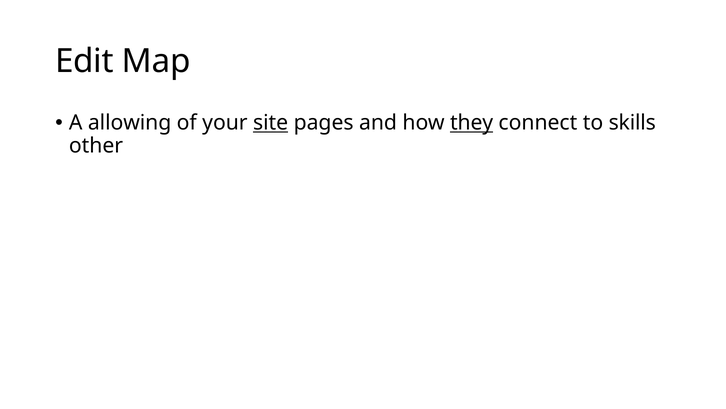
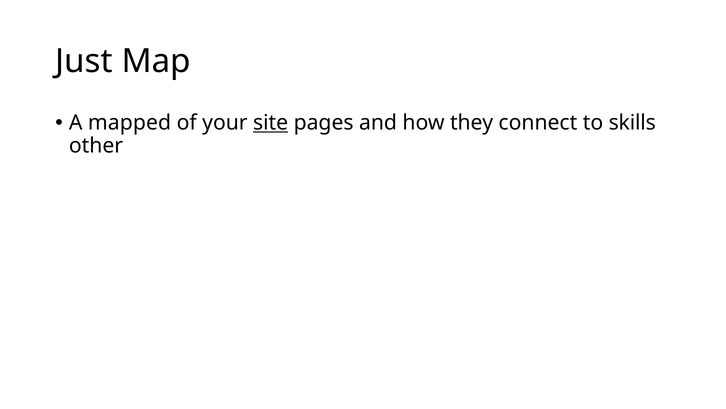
Edit: Edit -> Just
allowing: allowing -> mapped
they underline: present -> none
